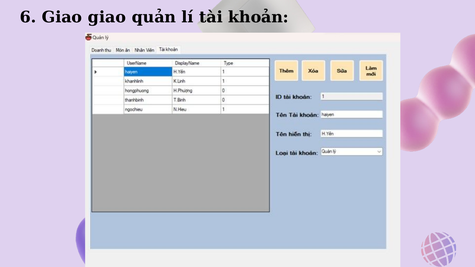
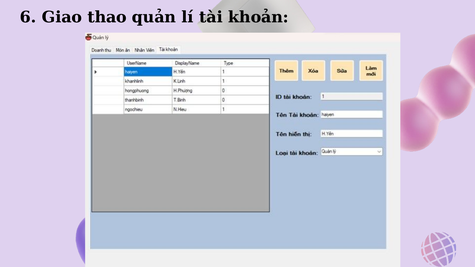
Giao giao: giao -> thao
